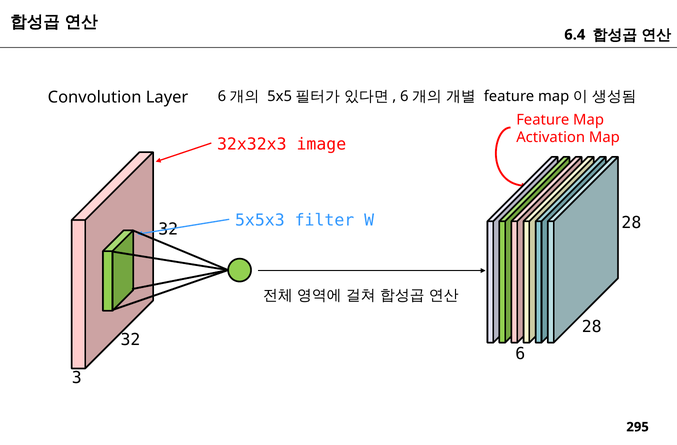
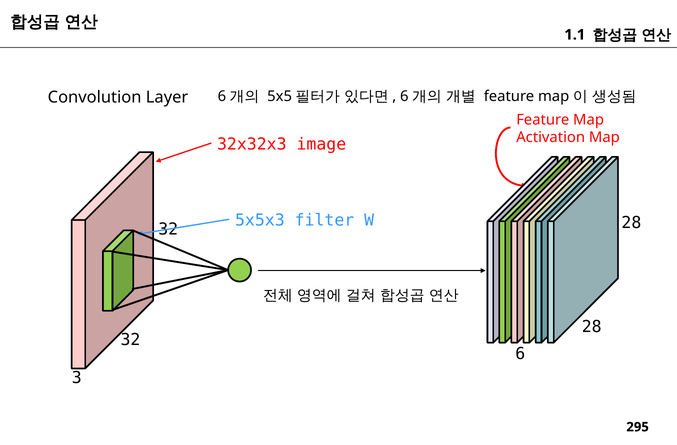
6.4: 6.4 -> 1.1
